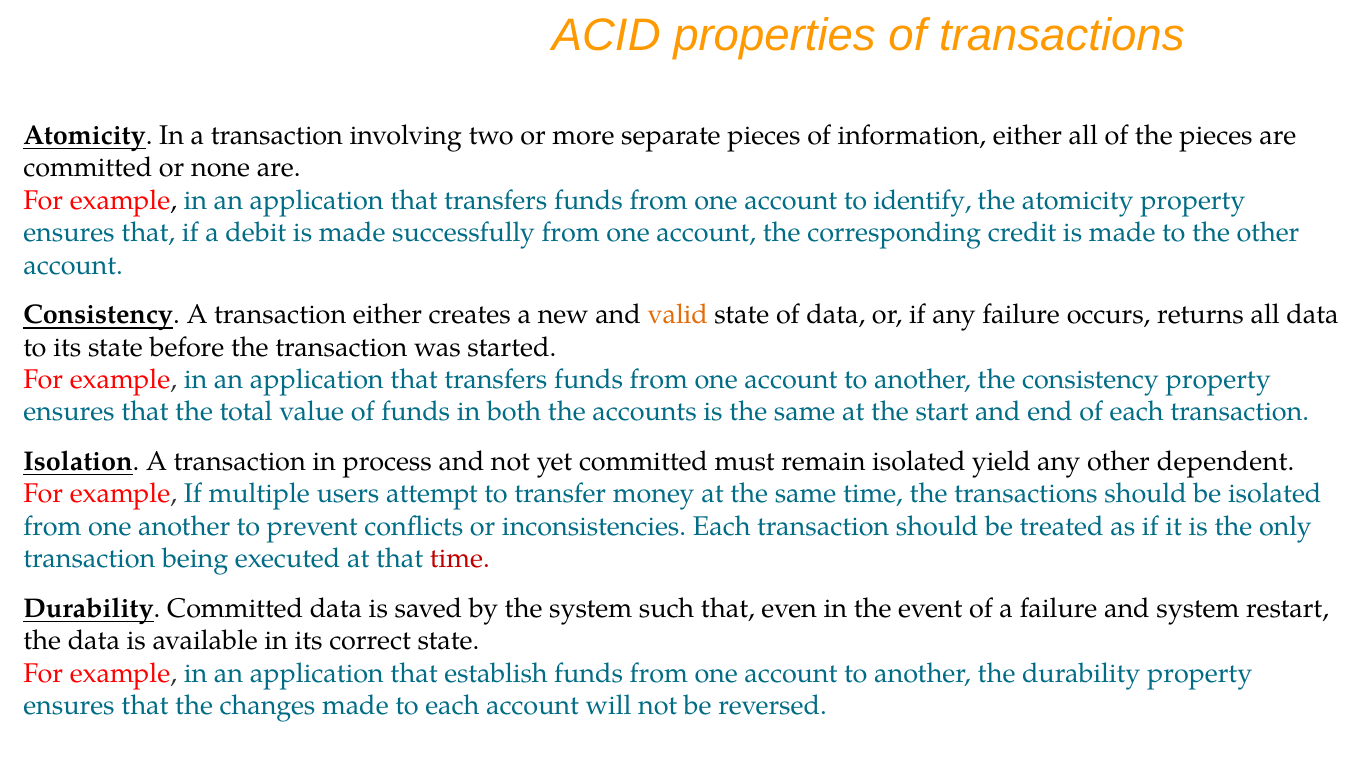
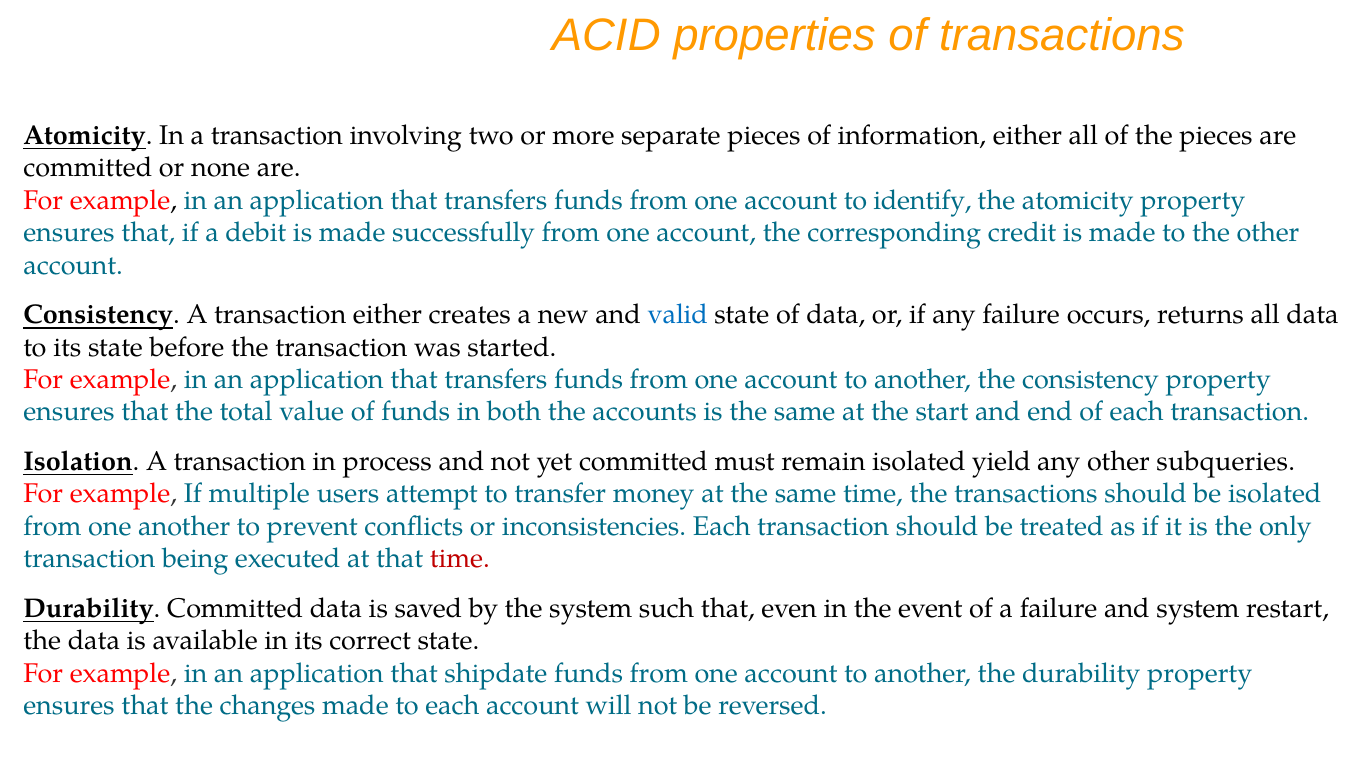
valid colour: orange -> blue
dependent: dependent -> subqueries
establish: establish -> shipdate
